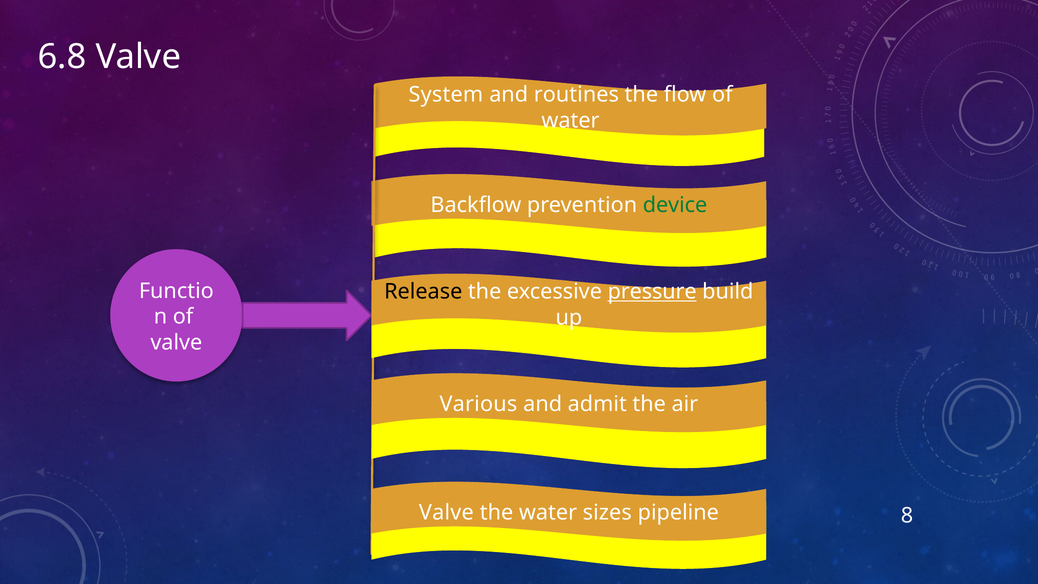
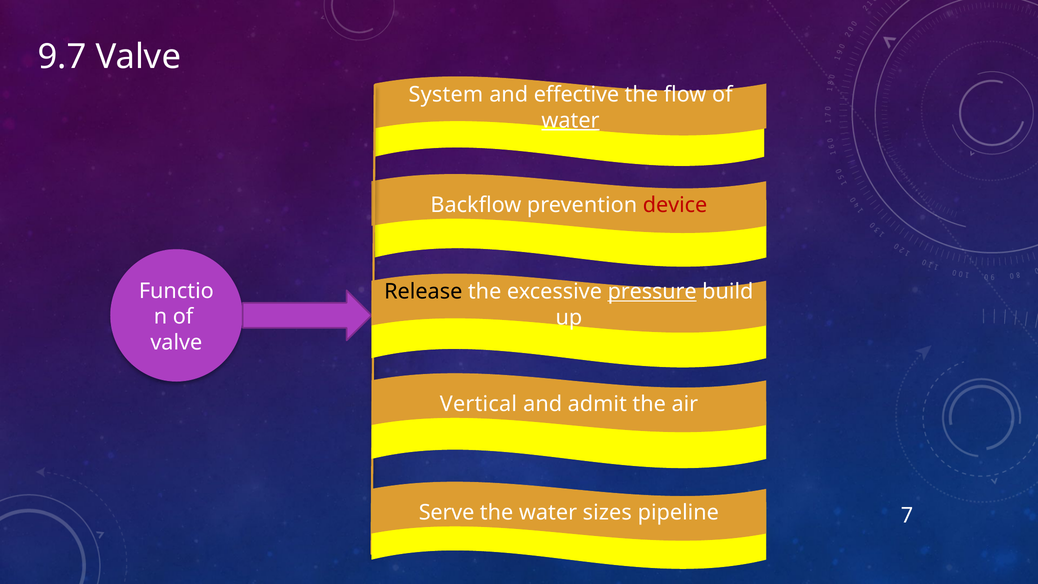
6.8: 6.8 -> 9.7
routines: routines -> effective
water at (570, 120) underline: none -> present
device colour: green -> red
Various: Various -> Vertical
Valve at (446, 513): Valve -> Serve
8: 8 -> 7
